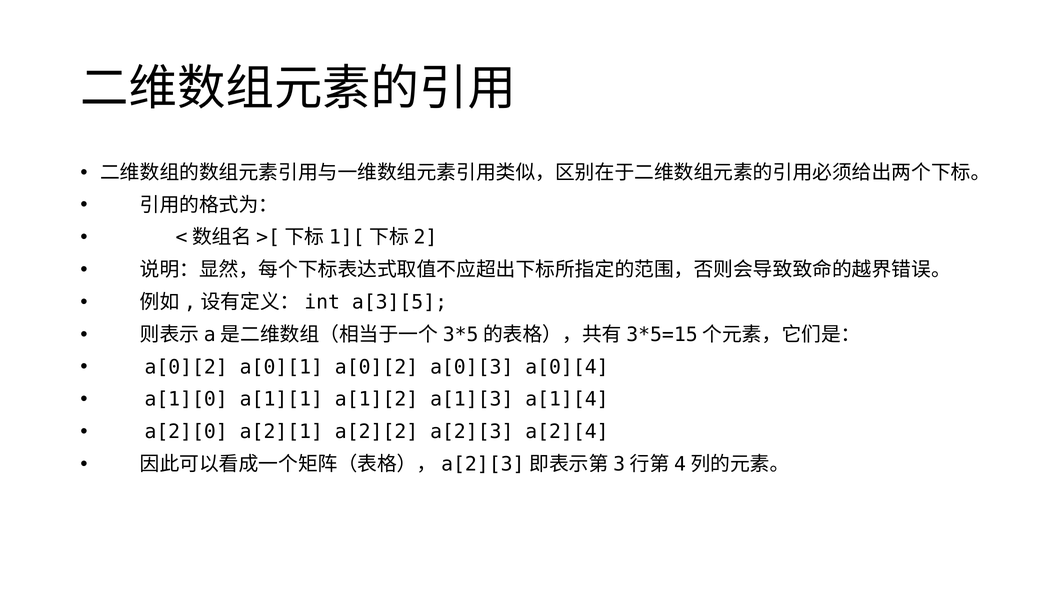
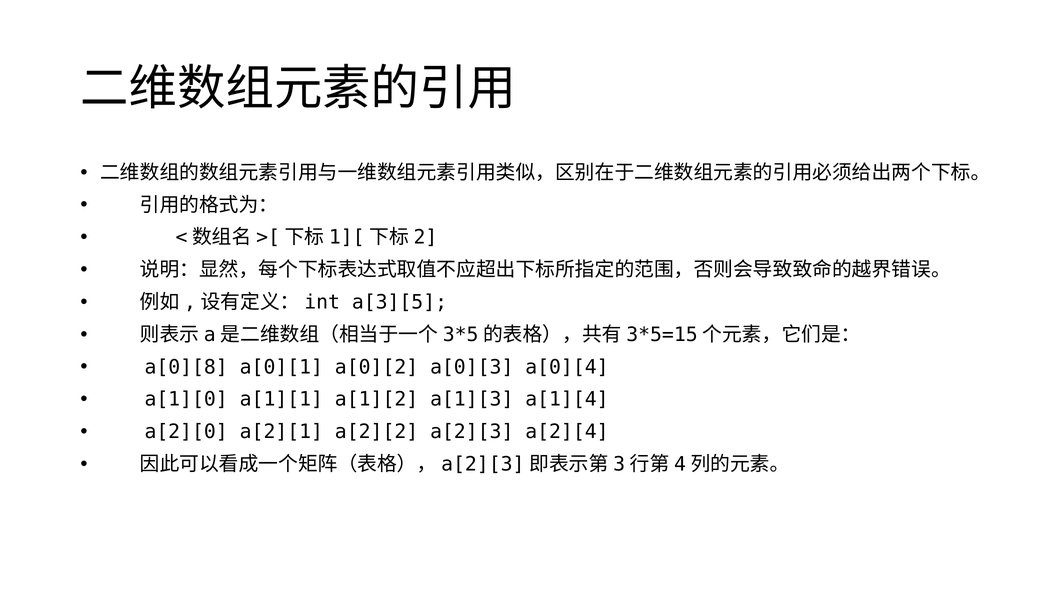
a[0][2 at (186, 367): a[0][2 -> a[0][8
